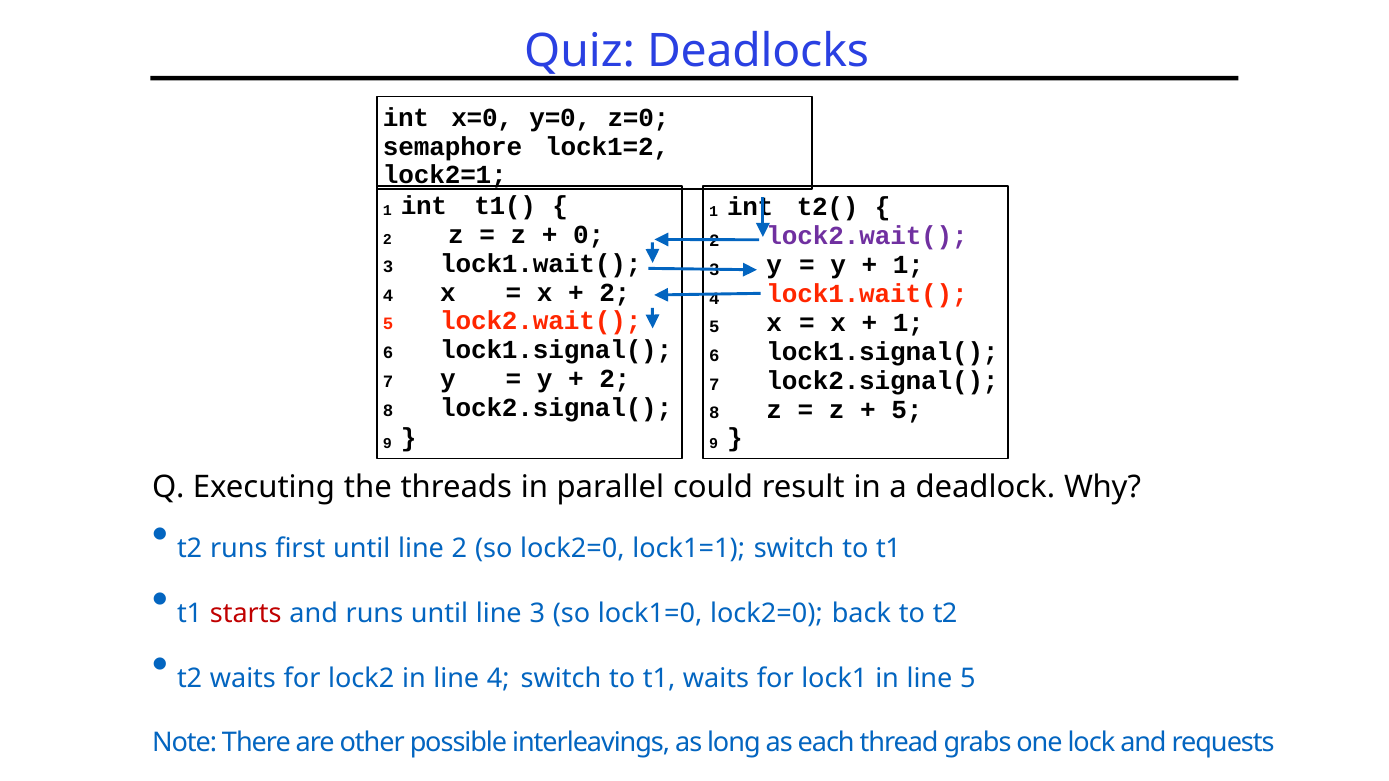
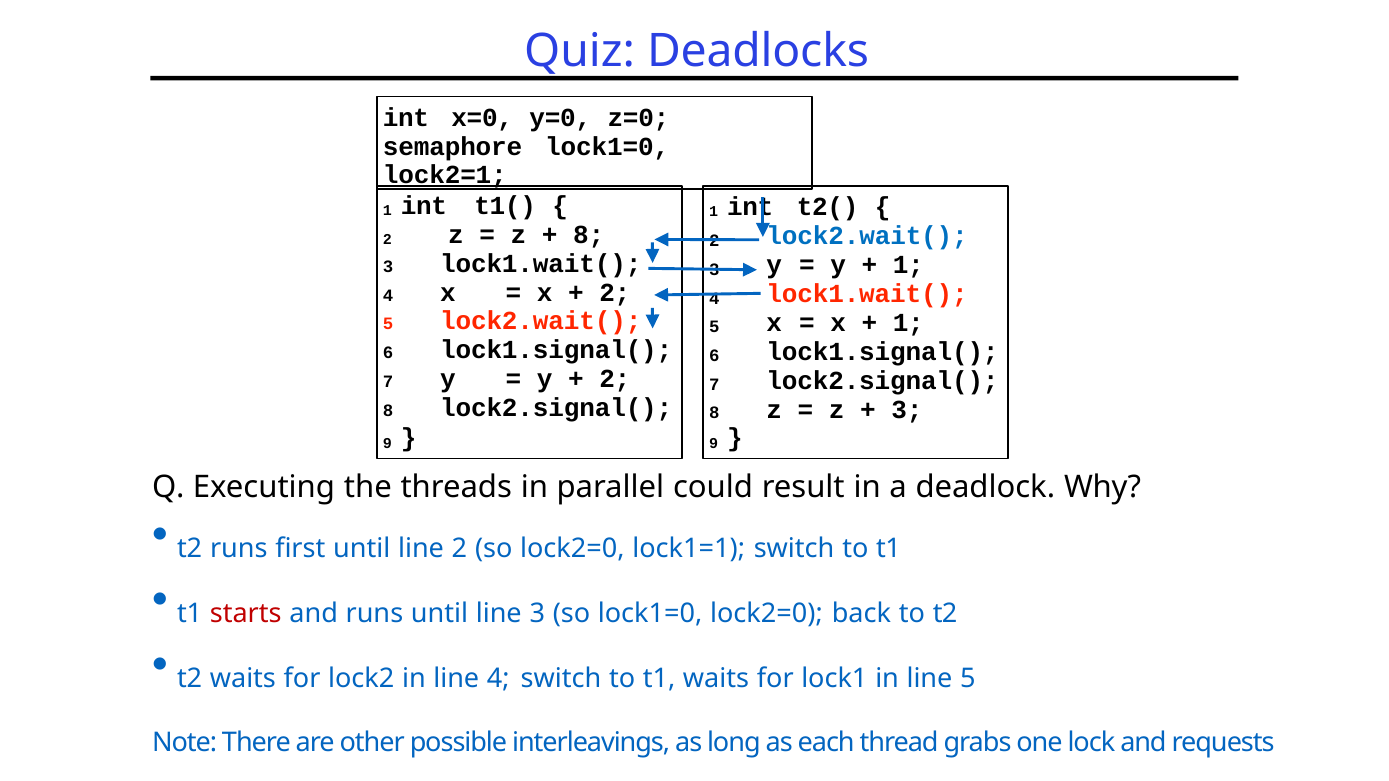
semaphore lock1=2: lock1=2 -> lock1=0
lock2.wait( at (867, 236) colour: purple -> blue
0 at (589, 235): 0 -> 8
5 at (907, 410): 5 -> 3
